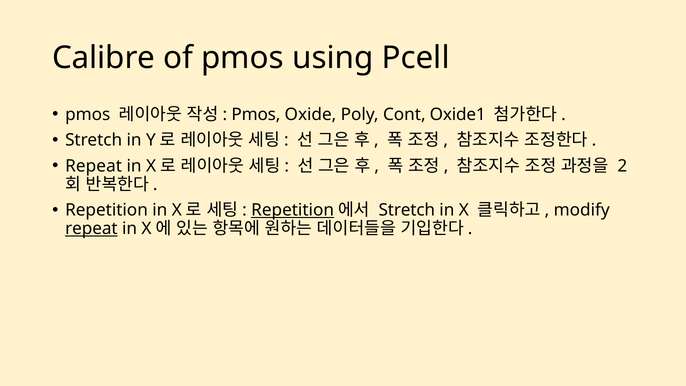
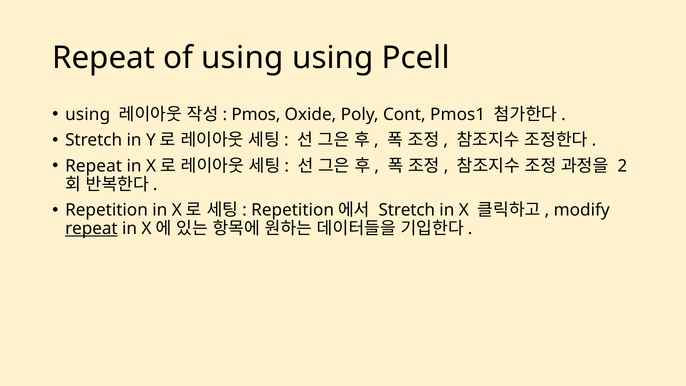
Calibre at (104, 58): Calibre -> Repeat
of pmos: pmos -> using
pmos at (88, 114): pmos -> using
Oxide1: Oxide1 -> Pmos1
Repetition at (293, 210) underline: present -> none
